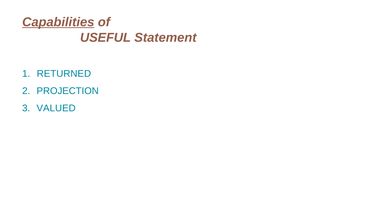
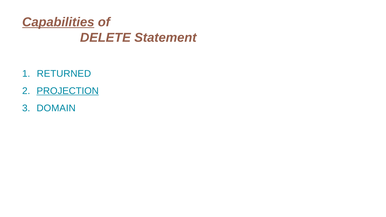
USEFUL: USEFUL -> DELETE
PROJECTION underline: none -> present
VALUED: VALUED -> DOMAIN
